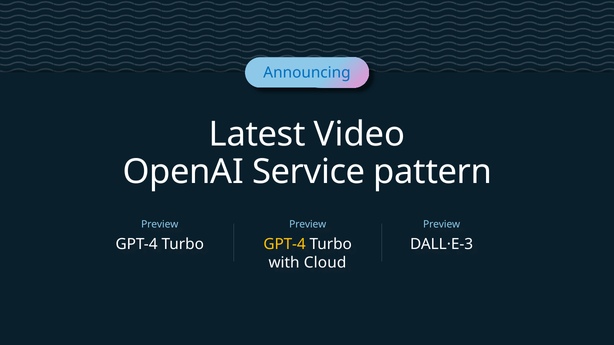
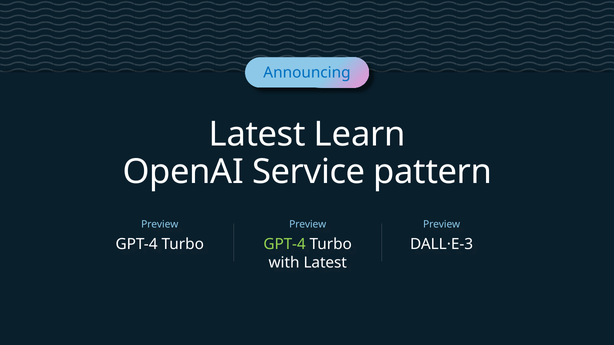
Video: Video -> Learn
GPT-4 at (285, 244) colour: yellow -> light green
with Cloud: Cloud -> Latest
